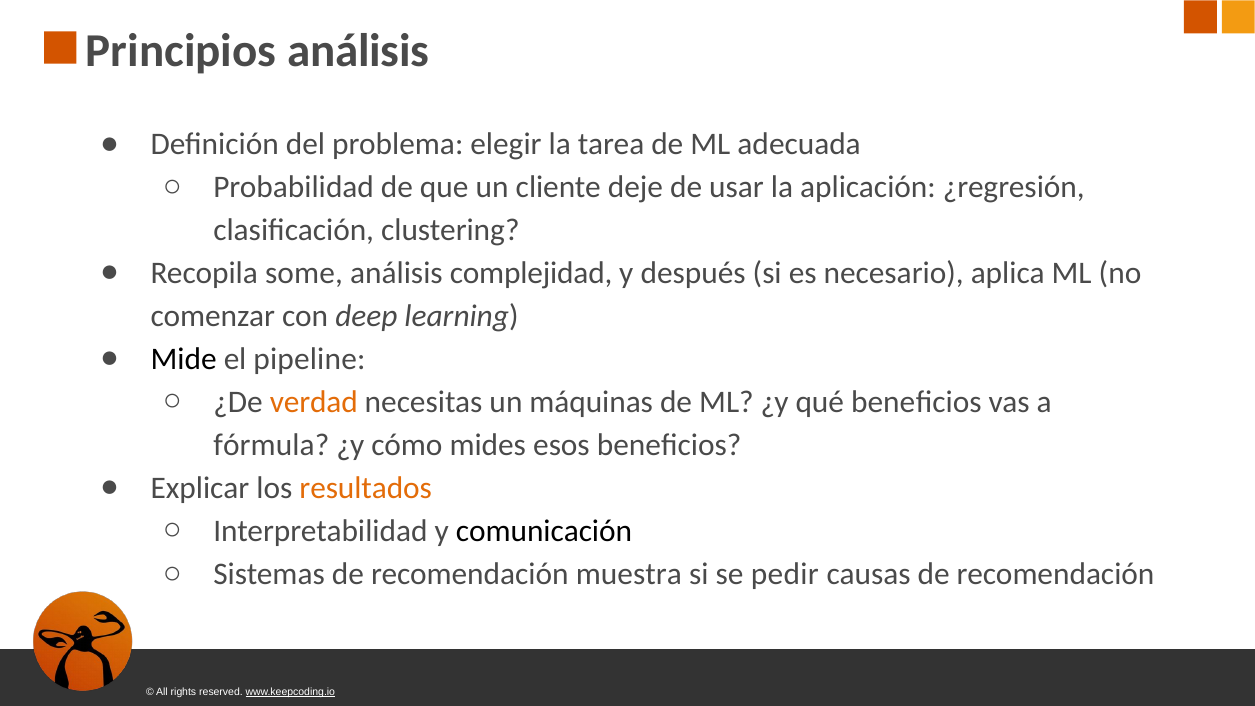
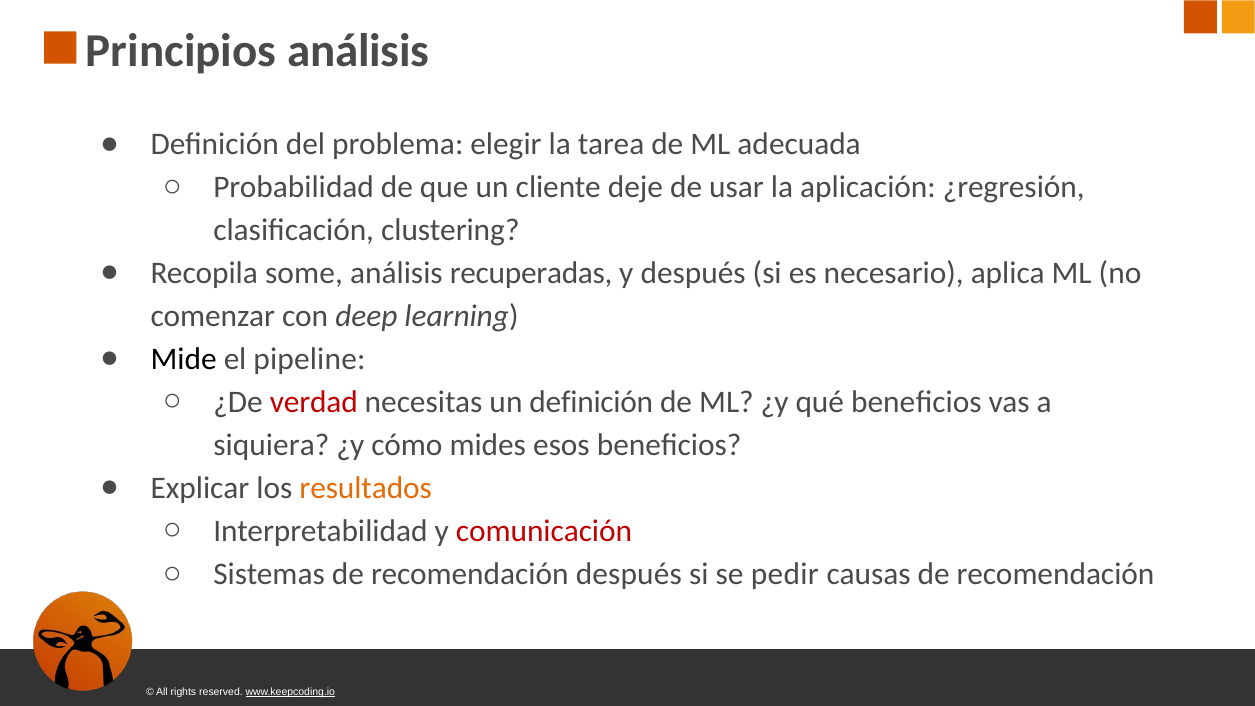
complejidad: complejidad -> recuperadas
verdad colour: orange -> red
un máquinas: máquinas -> definición
fórmula: fórmula -> siquiera
comunicación colour: black -> red
recomendación muestra: muestra -> después
